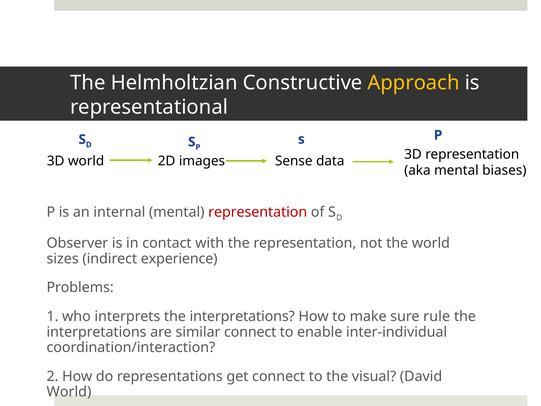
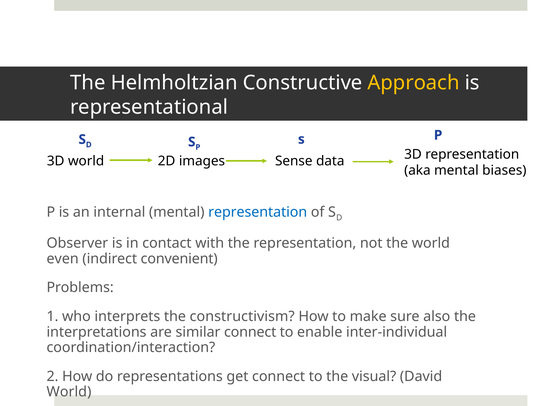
representation at (258, 212) colour: red -> blue
sizes: sizes -> even
experience: experience -> convenient
interprets the interpretations: interpretations -> constructivism
rule: rule -> also
